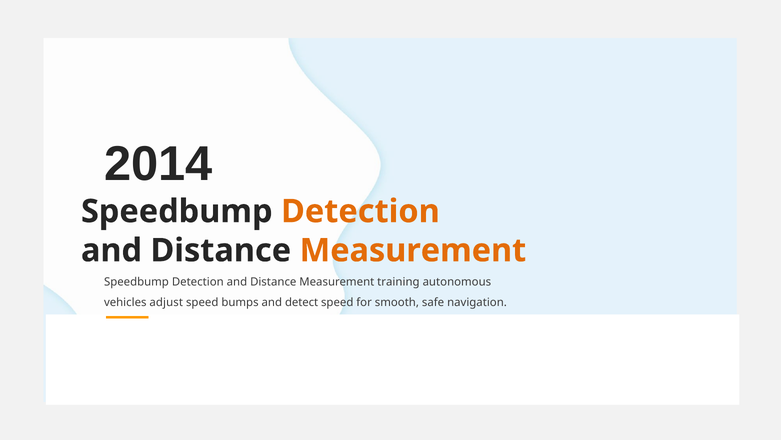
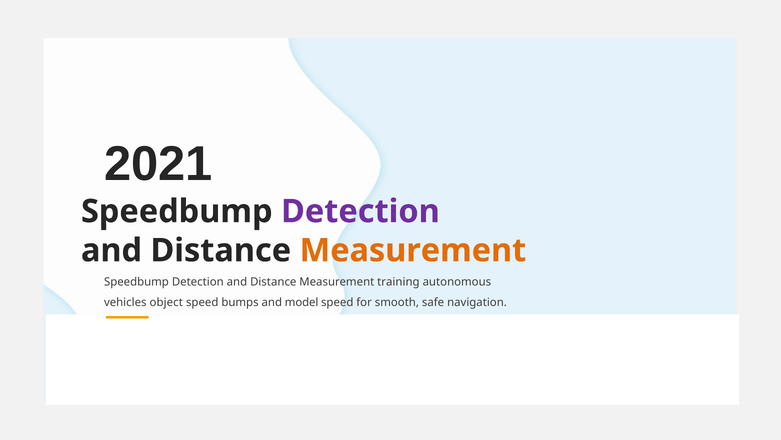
2014: 2014 -> 2021
Detection at (360, 211) colour: orange -> purple
adjust: adjust -> object
detect: detect -> model
